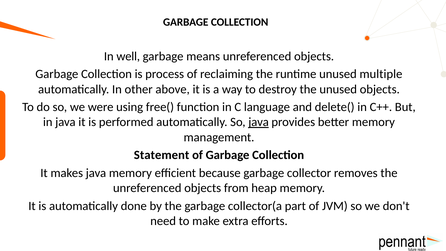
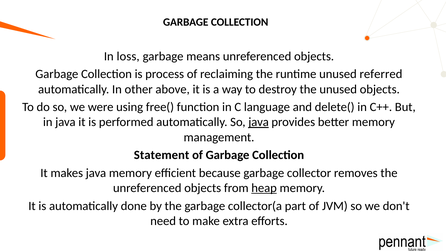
well: well -> loss
multiple: multiple -> referred
heap underline: none -> present
